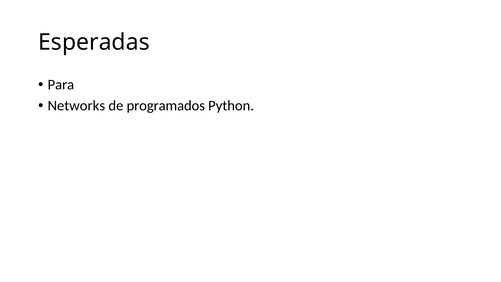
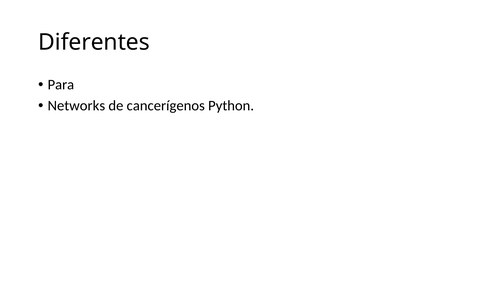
Esperadas: Esperadas -> Diferentes
programados: programados -> cancerígenos
